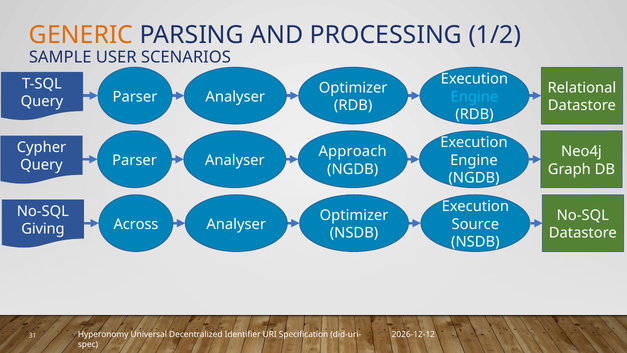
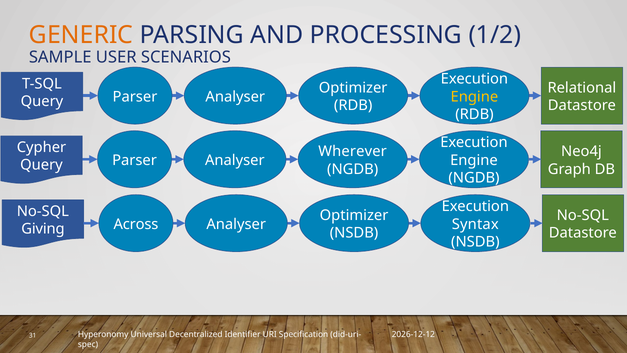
Engine at (474, 97) colour: light blue -> yellow
Approach: Approach -> Wherever
Source: Source -> Syntax
